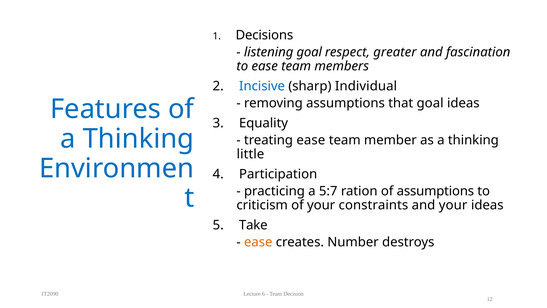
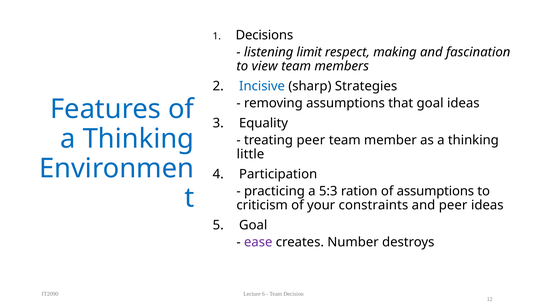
listening goal: goal -> limit
greater: greater -> making
to ease: ease -> view
Individual: Individual -> Strategies
treating ease: ease -> peer
5:7: 5:7 -> 5:3
and your: your -> peer
Take at (253, 225): Take -> Goal
ease at (258, 242) colour: orange -> purple
